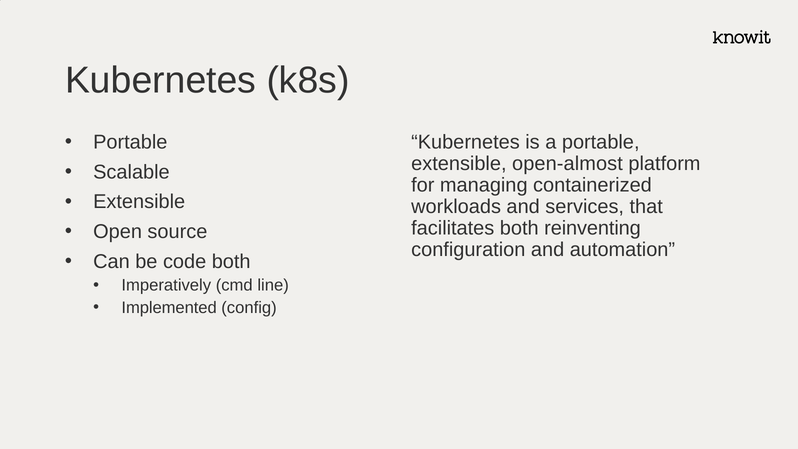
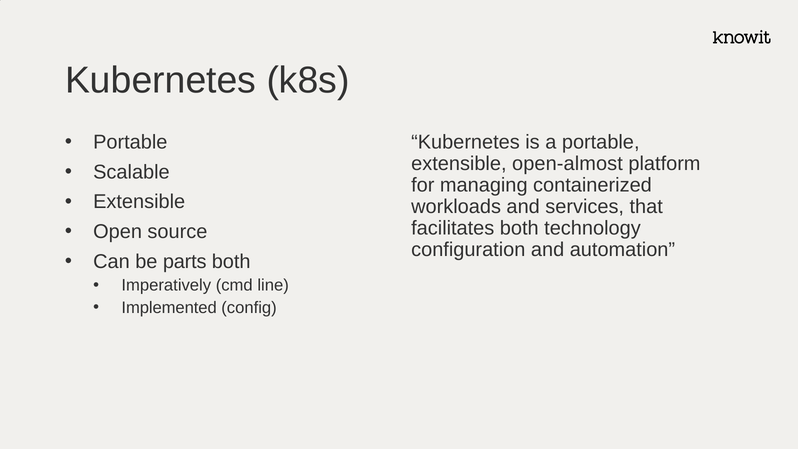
reinventing: reinventing -> technology
code: code -> parts
